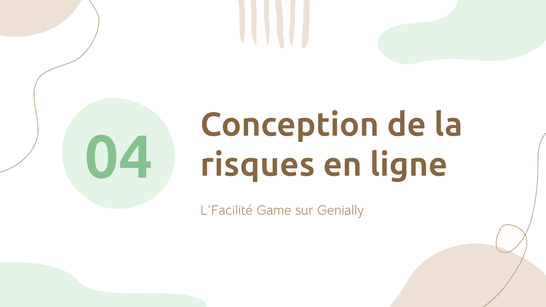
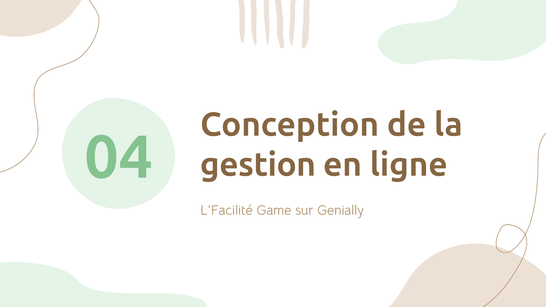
risques: risques -> gestion
